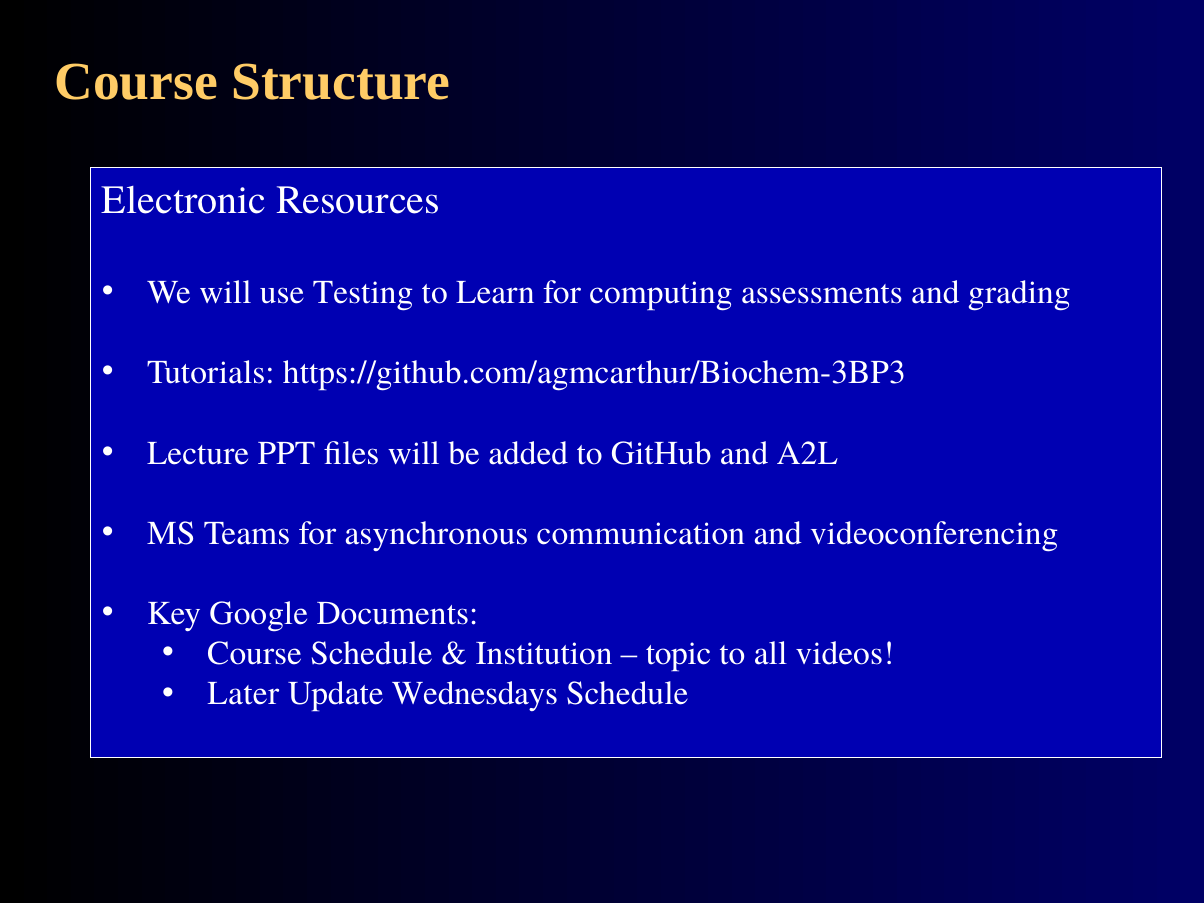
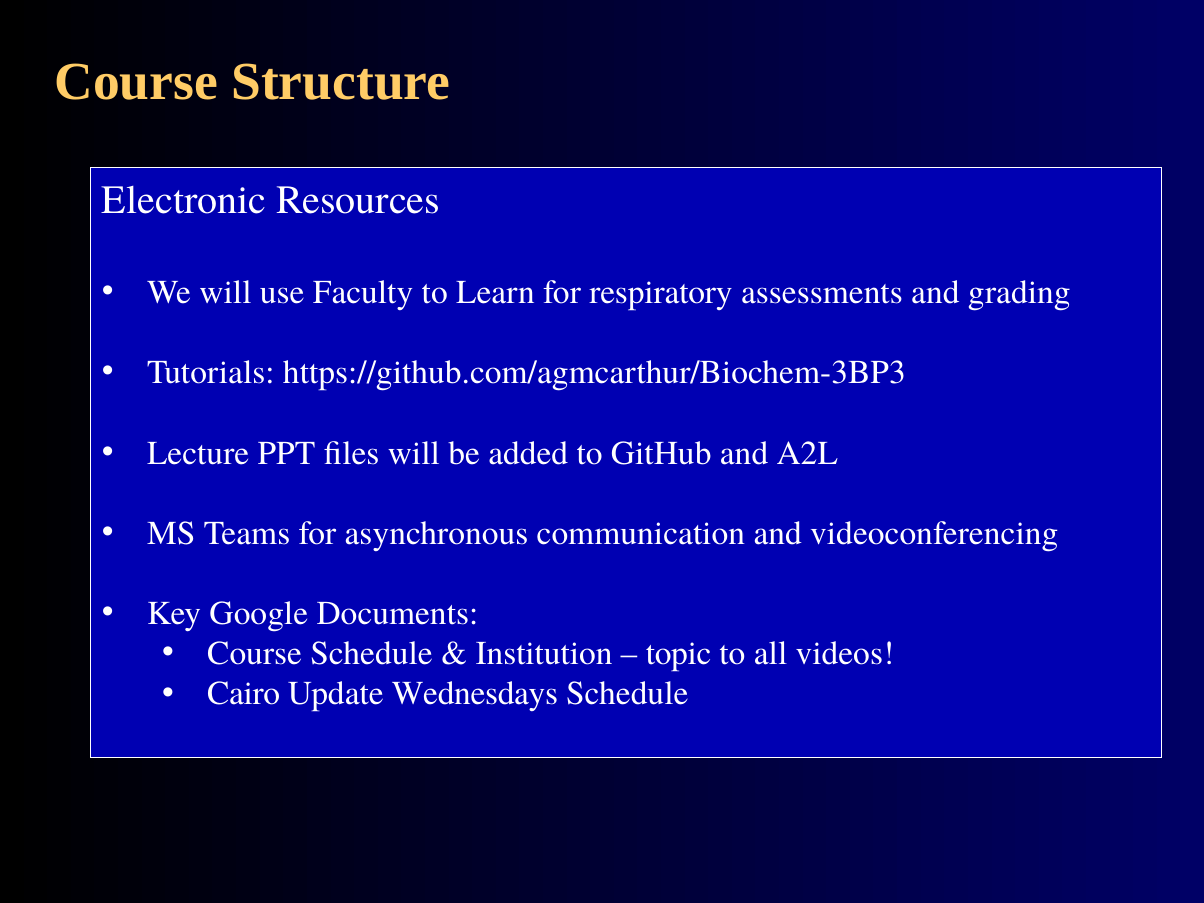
Testing: Testing -> Faculty
computing: computing -> respiratory
Later: Later -> Cairo
